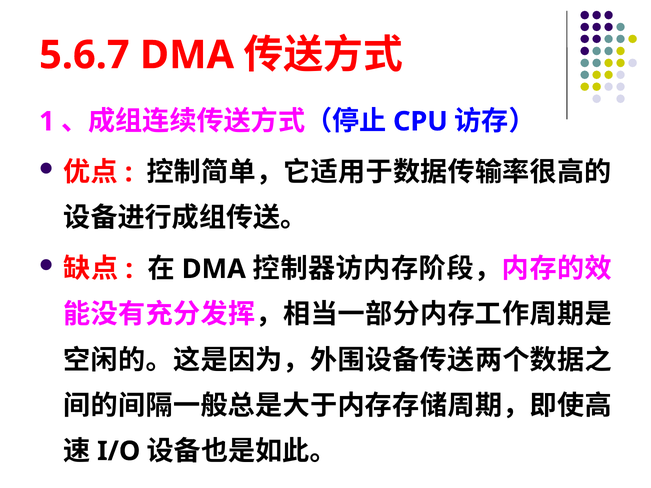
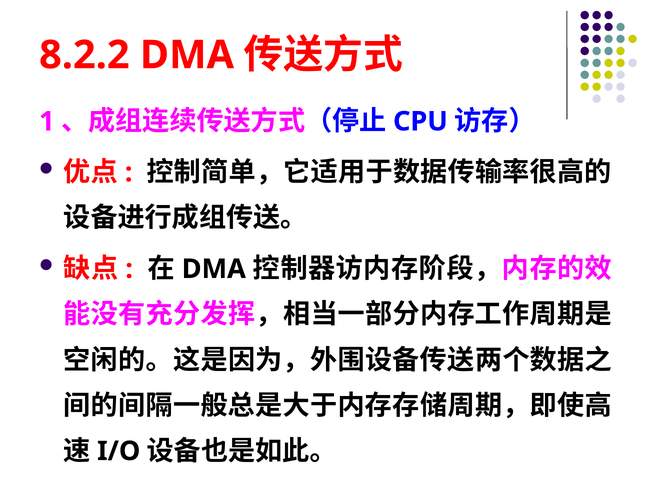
5.6.7: 5.6.7 -> 8.2.2
